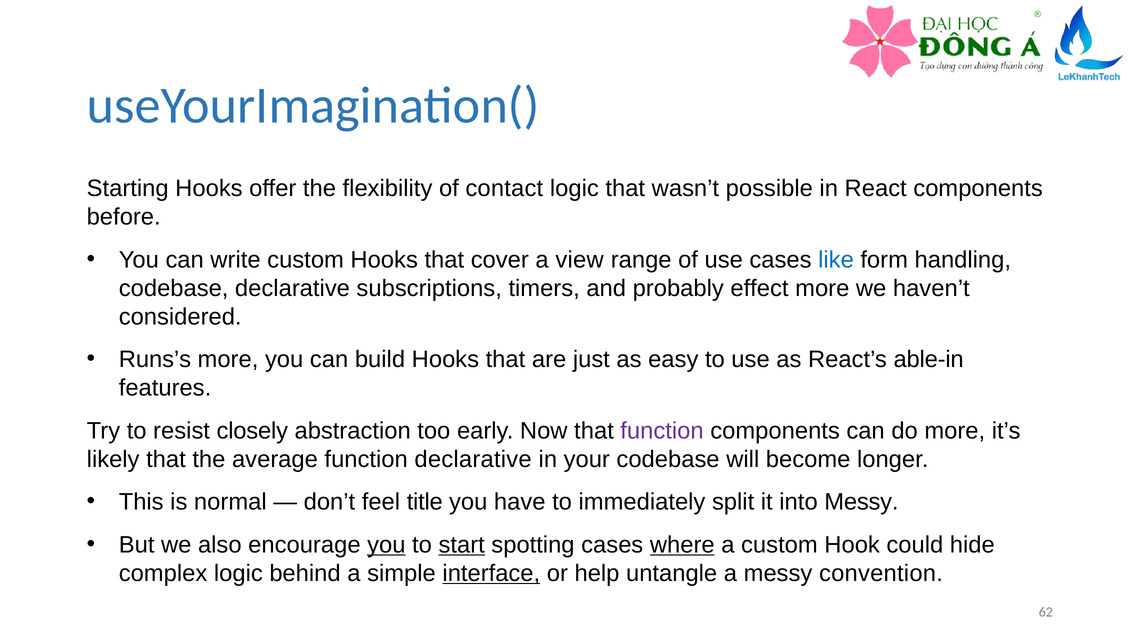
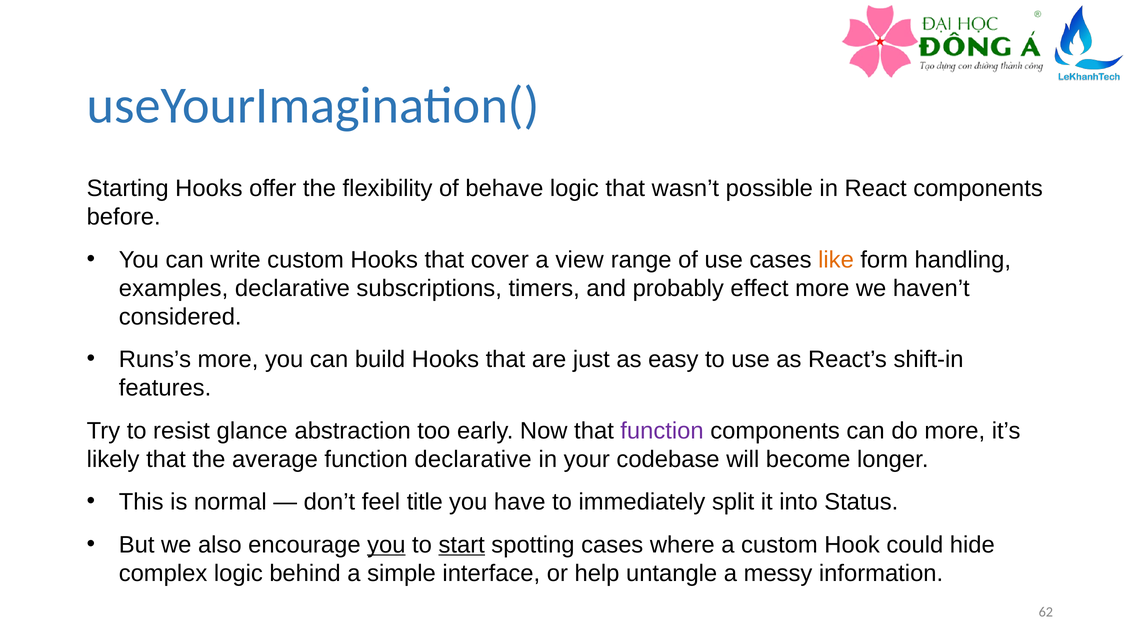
contact: contact -> behave
like colour: blue -> orange
codebase at (174, 288): codebase -> examples
able-in: able-in -> shift-in
closely: closely -> glance
into Messy: Messy -> Status
where underline: present -> none
interface underline: present -> none
convention: convention -> information
